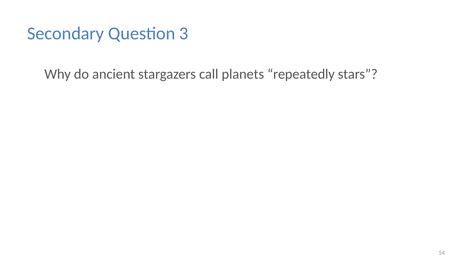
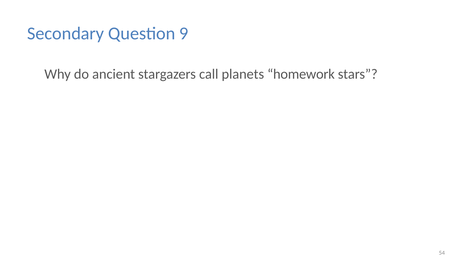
3: 3 -> 9
repeatedly: repeatedly -> homework
